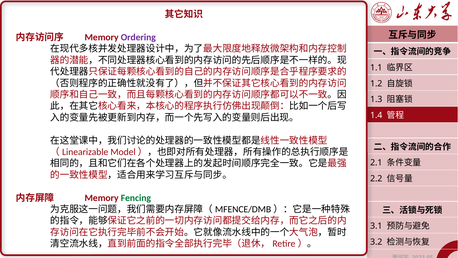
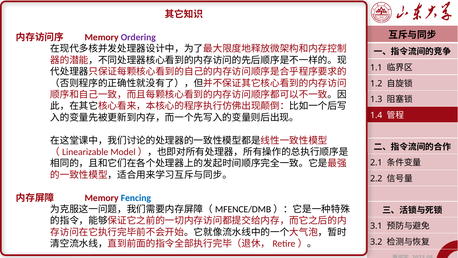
Fencing colour: green -> blue
